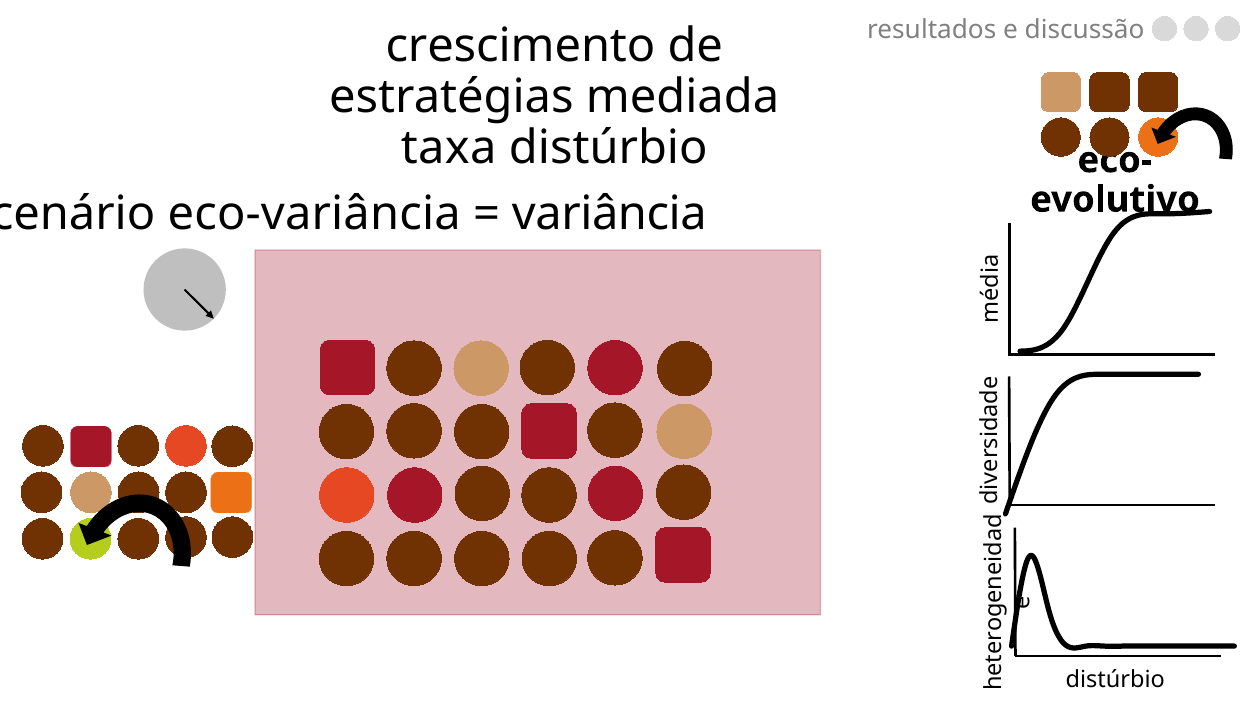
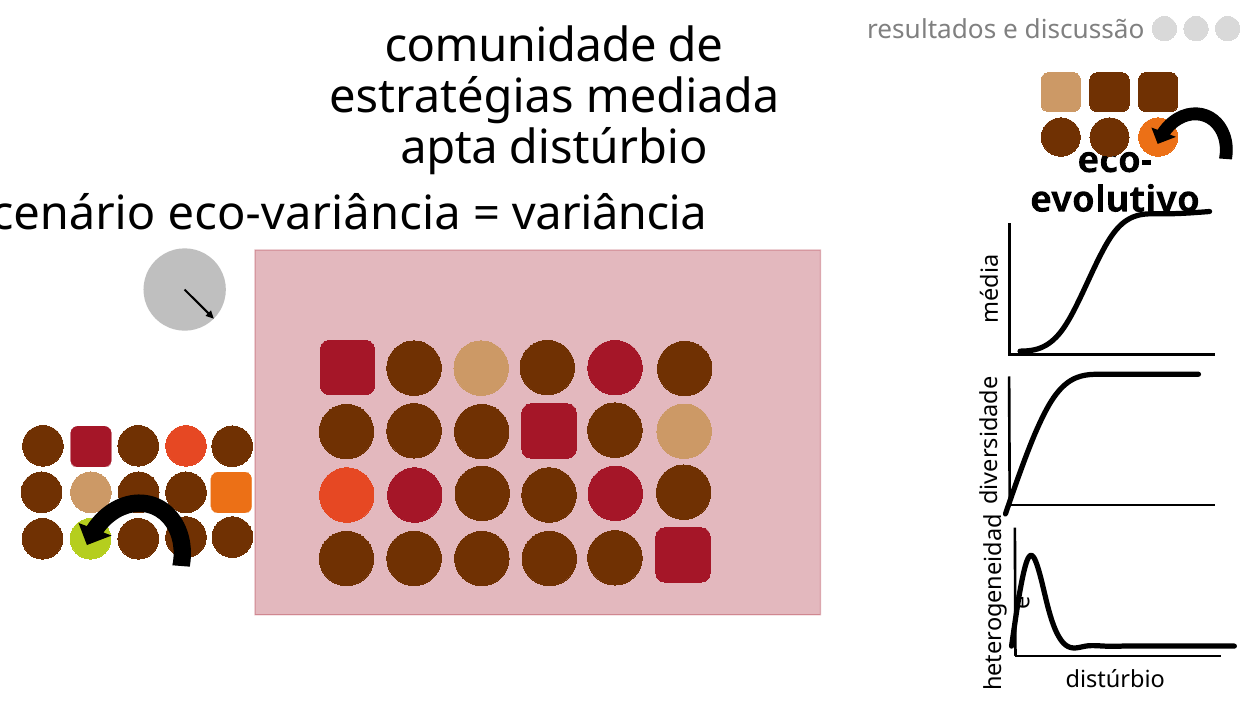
crescimento: crescimento -> comunidade
taxa: taxa -> apta
